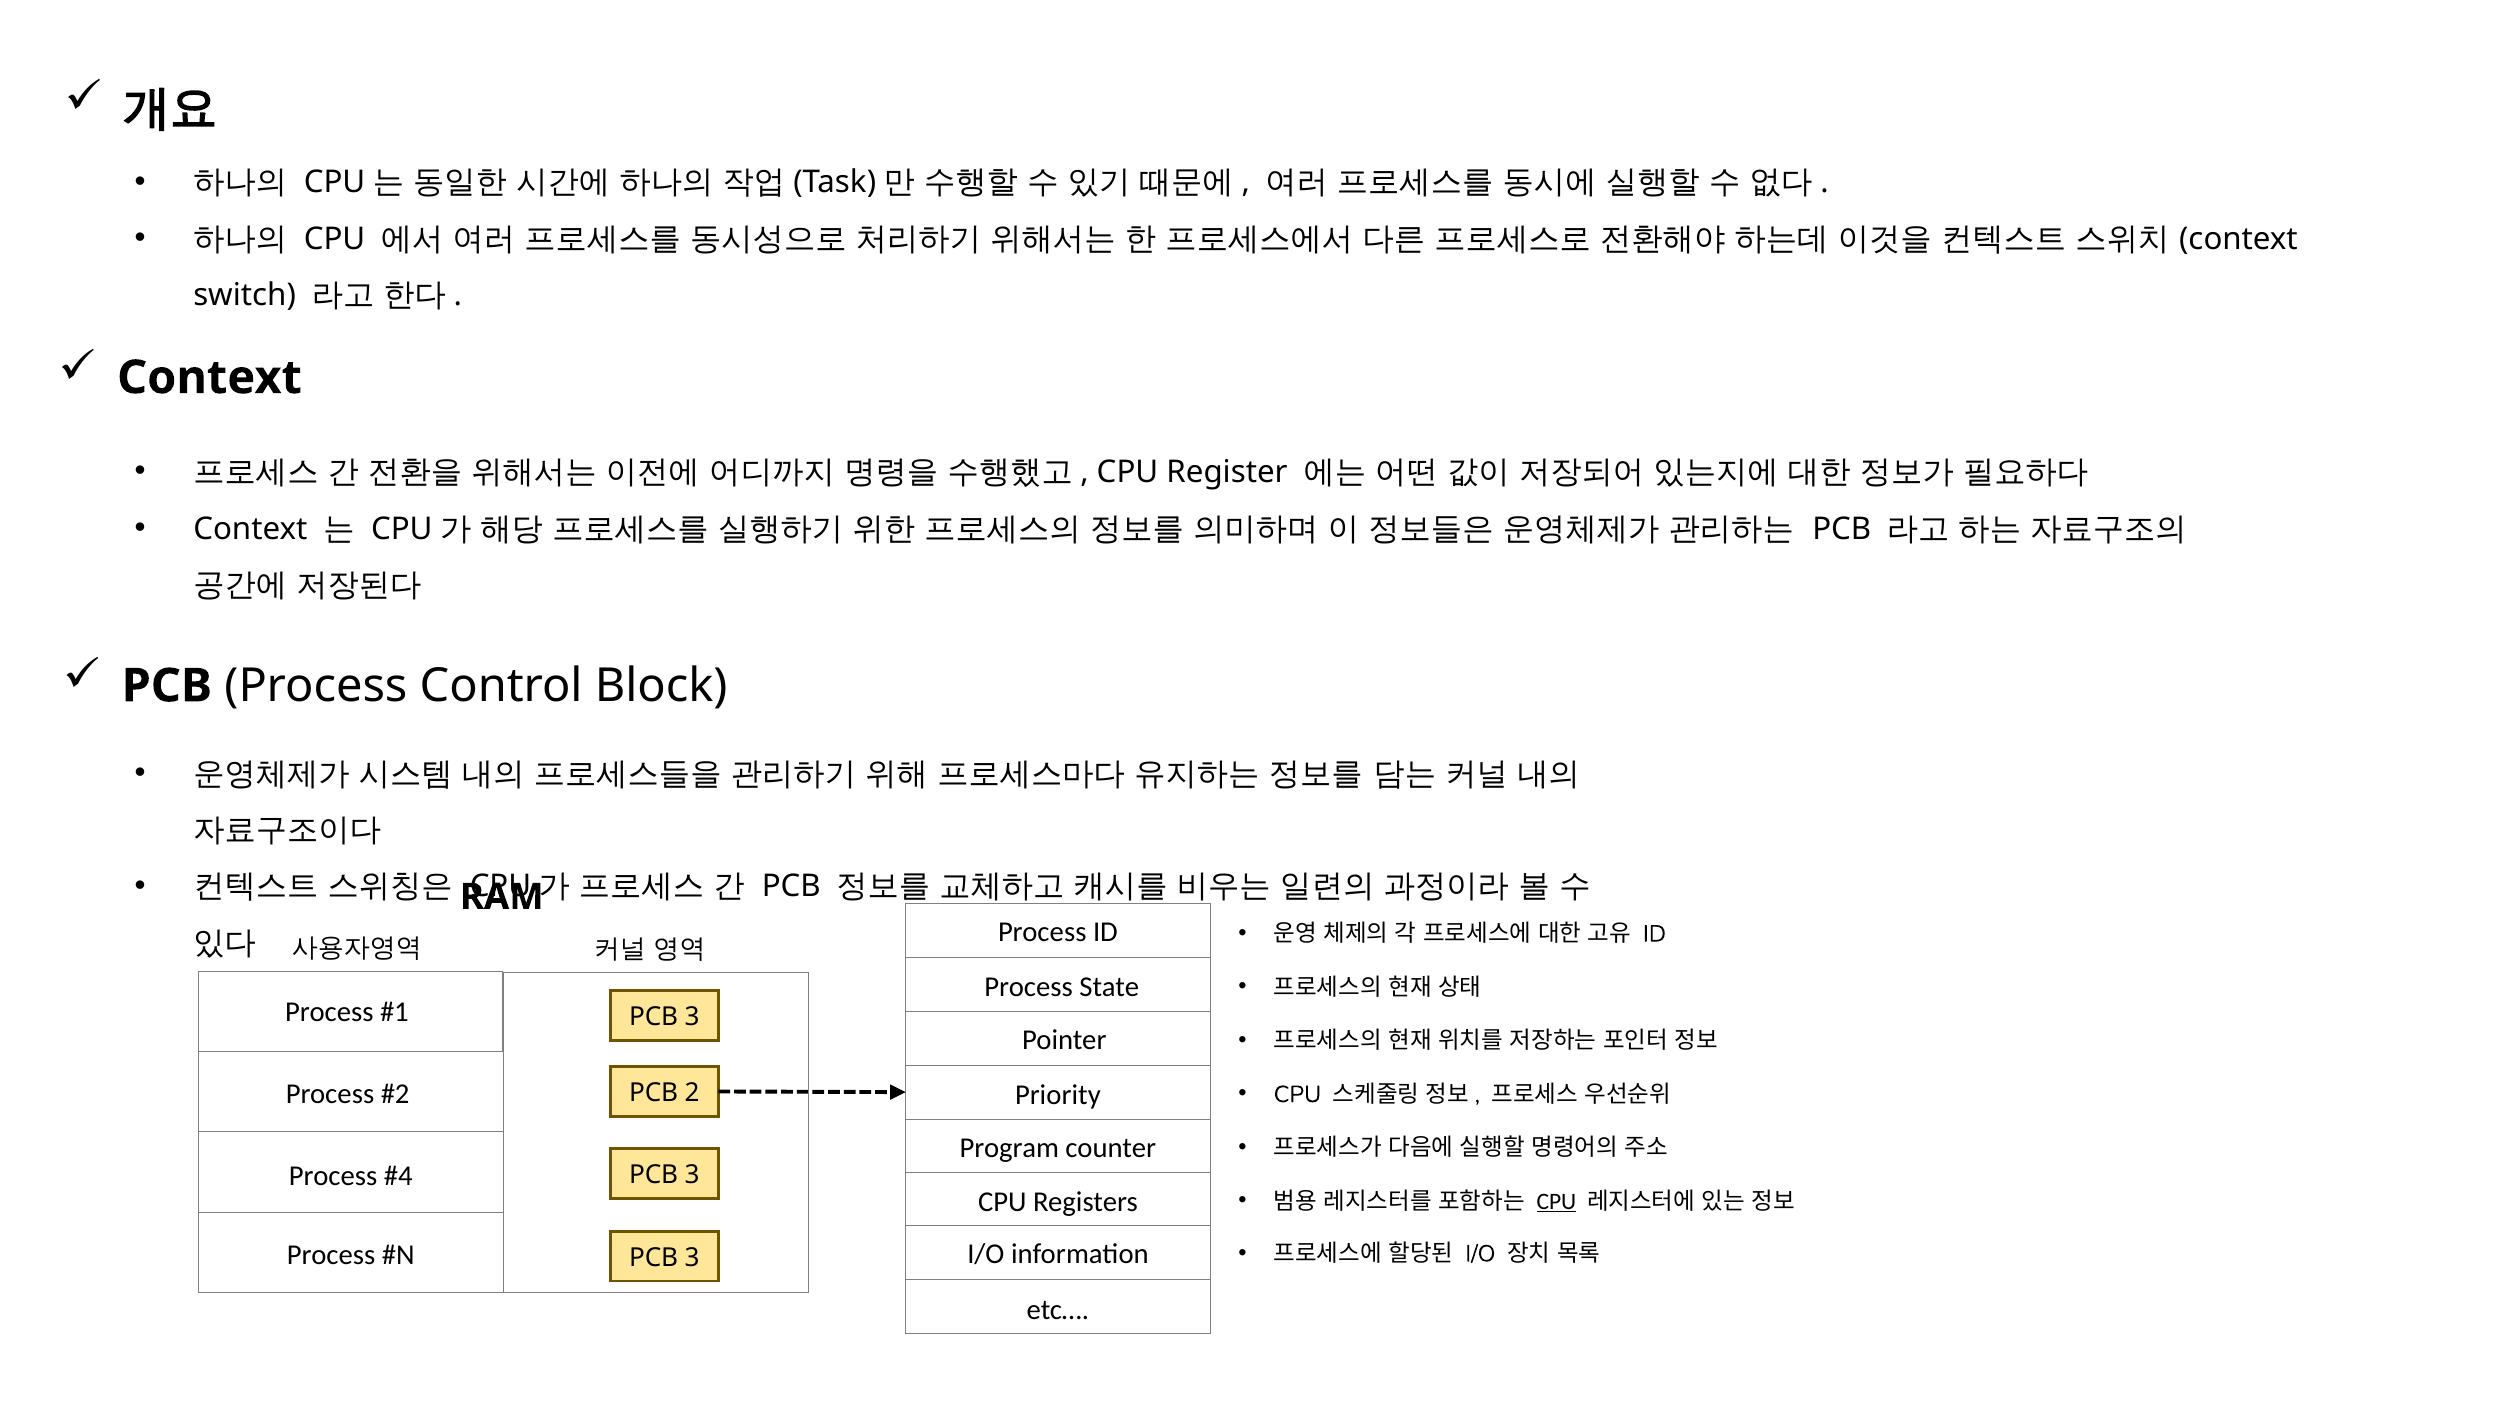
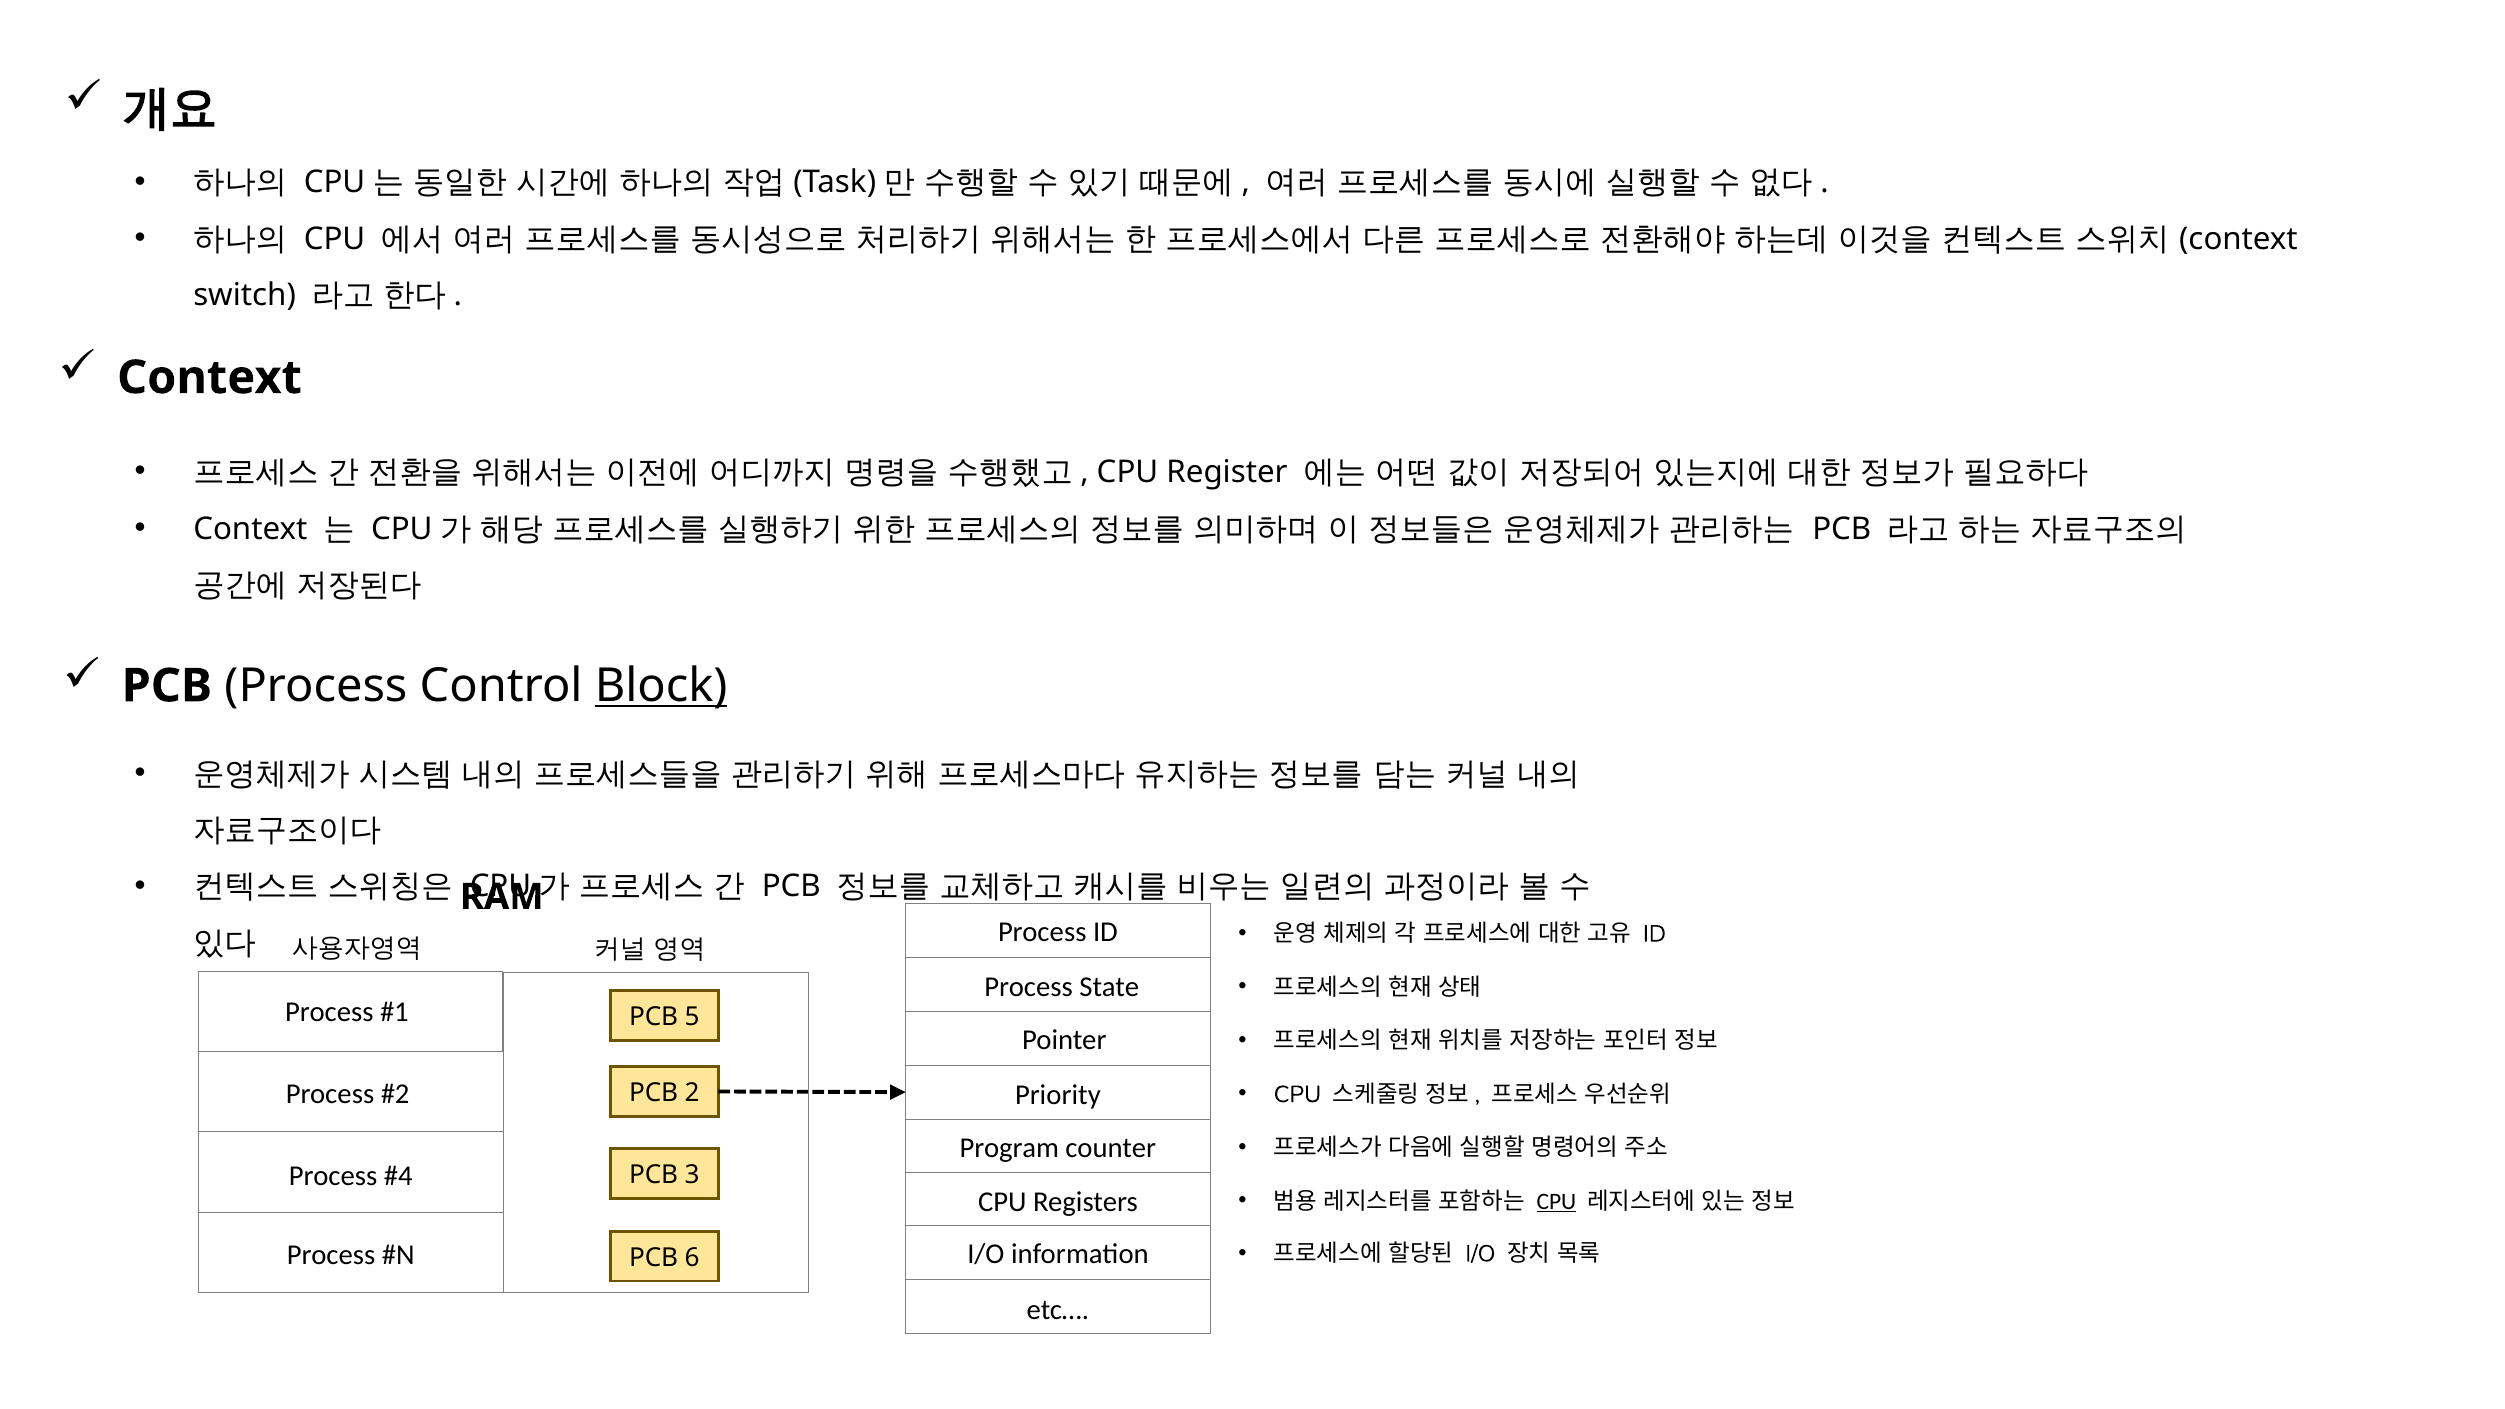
Block underline: none -> present
3 at (692, 1017): 3 -> 5
3 at (692, 1258): 3 -> 6
